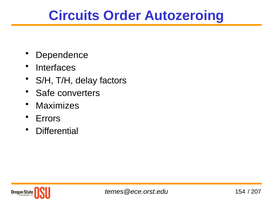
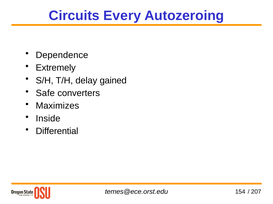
Order: Order -> Every
Interfaces: Interfaces -> Extremely
factors: factors -> gained
Errors: Errors -> Inside
